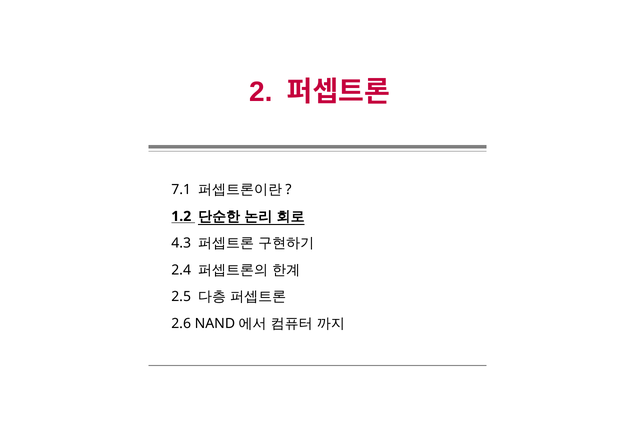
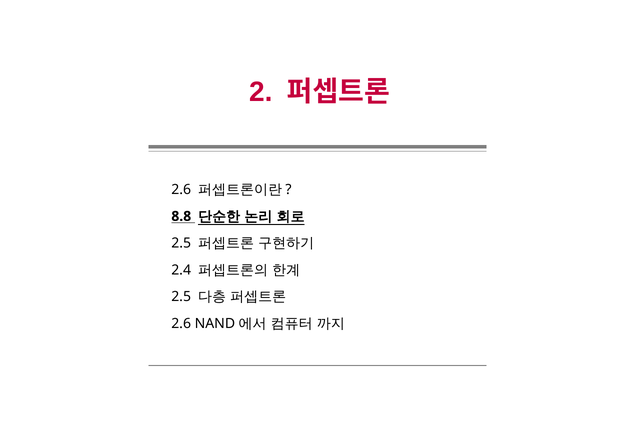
7.1 at (181, 189): 7.1 -> 2.6
1.2: 1.2 -> 8.8
4.3 at (181, 243): 4.3 -> 2.5
